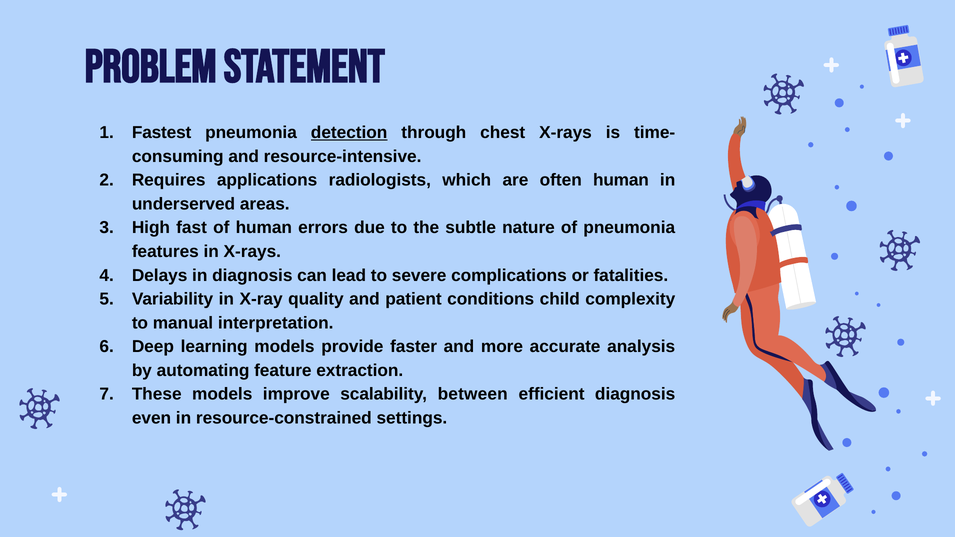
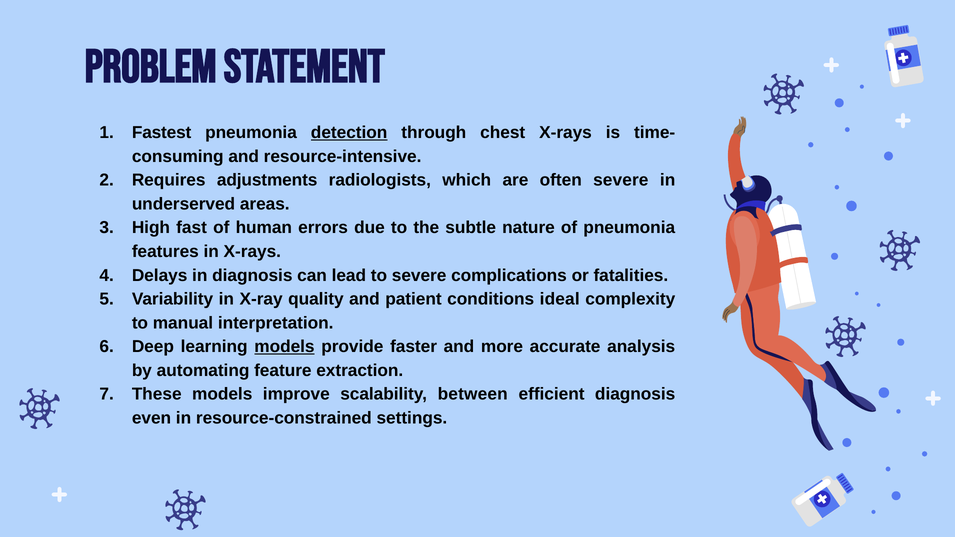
applications: applications -> adjustments
often human: human -> severe
child: child -> ideal
models at (284, 347) underline: none -> present
